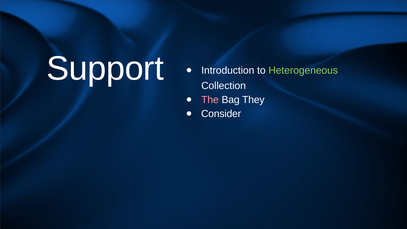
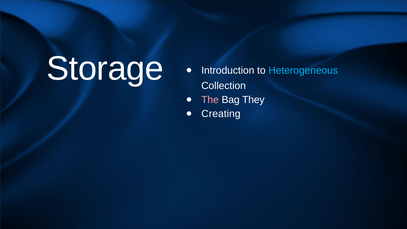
Support: Support -> Storage
Heterogeneous colour: light green -> light blue
Consider: Consider -> Creating
